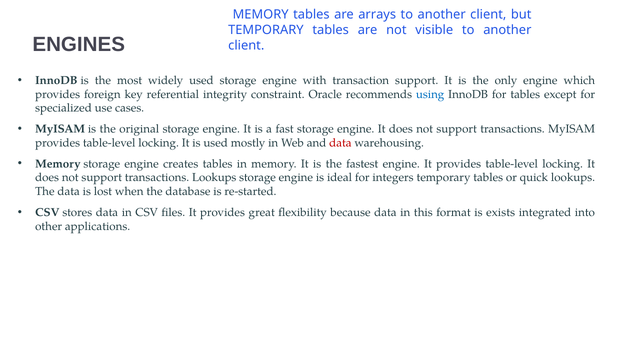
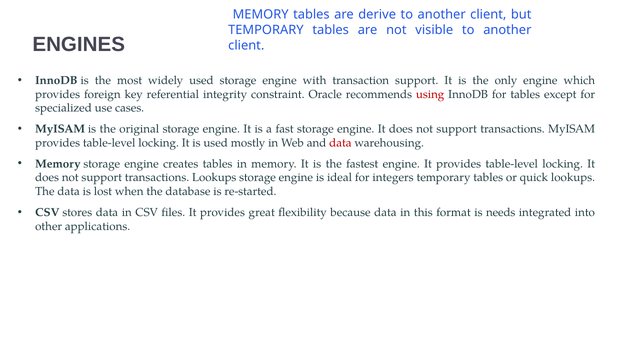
arrays: arrays -> derive
using colour: blue -> red
exists: exists -> needs
